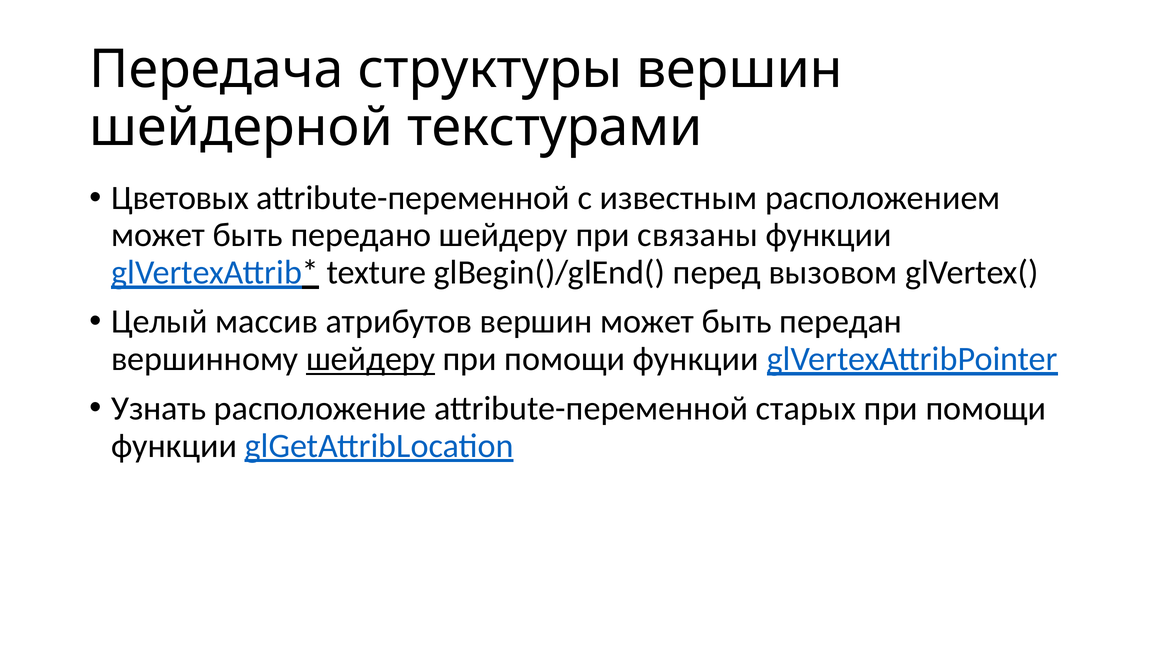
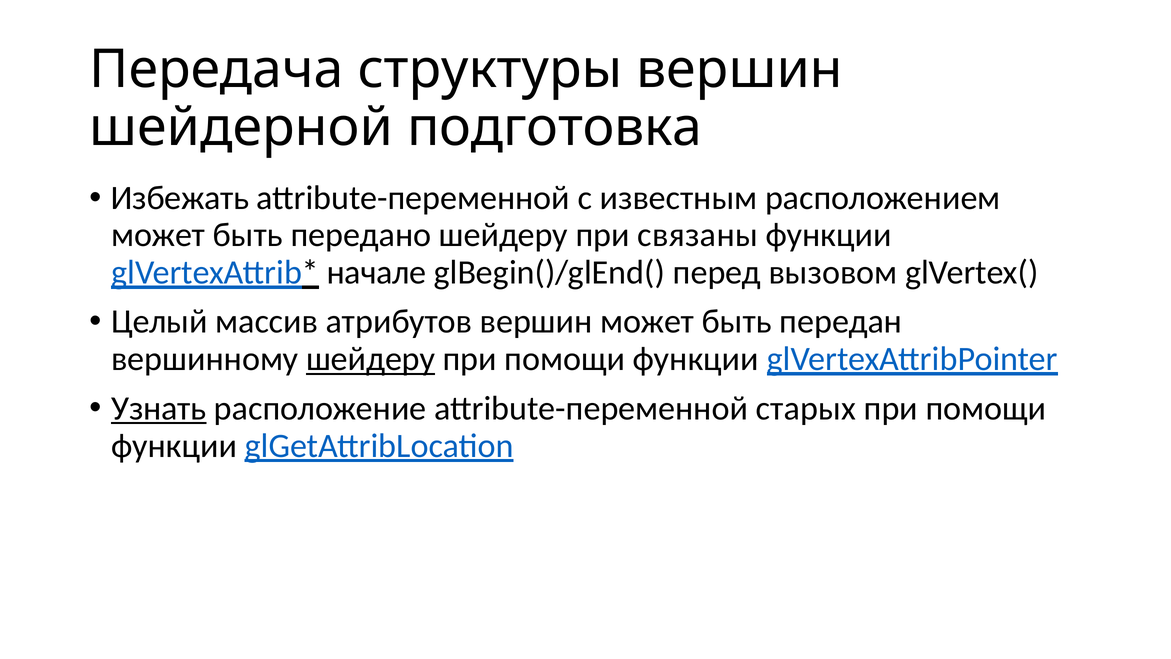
текстурами: текстурами -> подготовка
Цветовых: Цветовых -> Избежать
texture: texture -> начале
Узнать underline: none -> present
